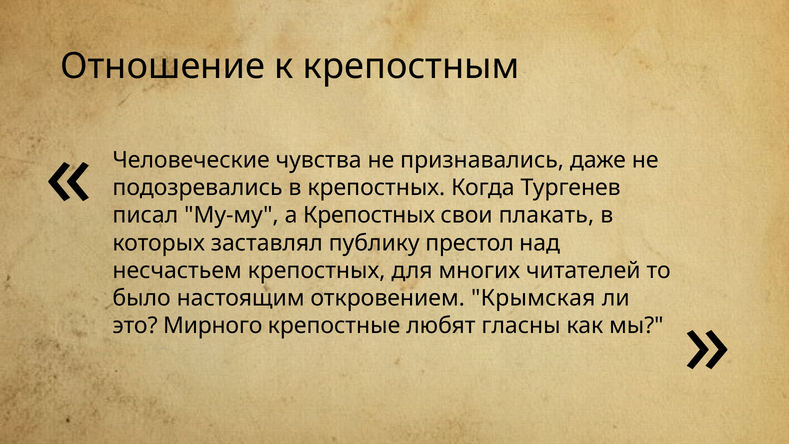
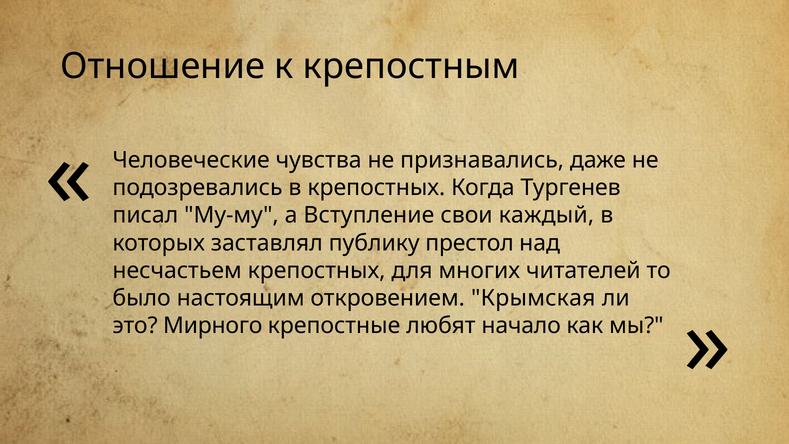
а Крепостных: Крепостных -> Вступление
плакать: плакать -> каждый
гласны: гласны -> начало
